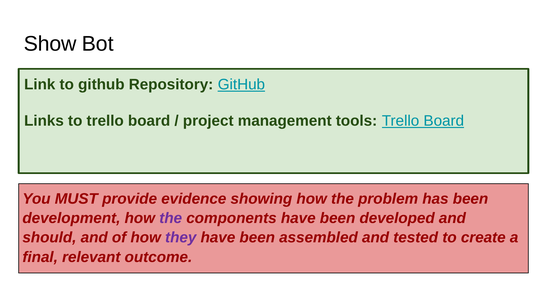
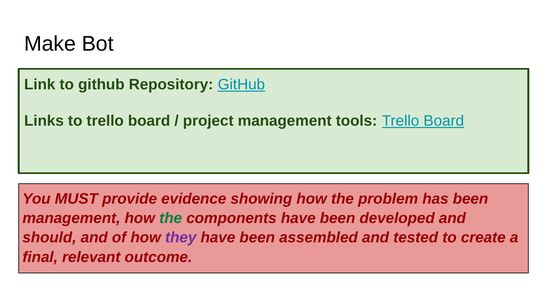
Show: Show -> Make
development at (71, 219): development -> management
the at (171, 219) colour: purple -> green
